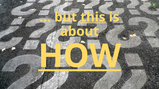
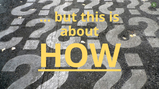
this underline: present -> none
